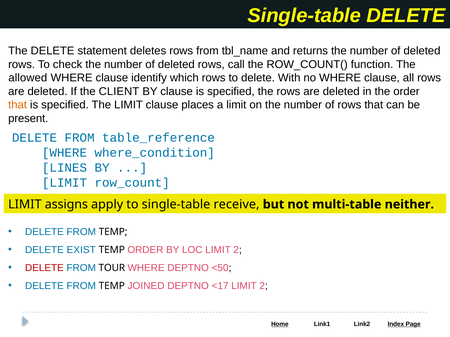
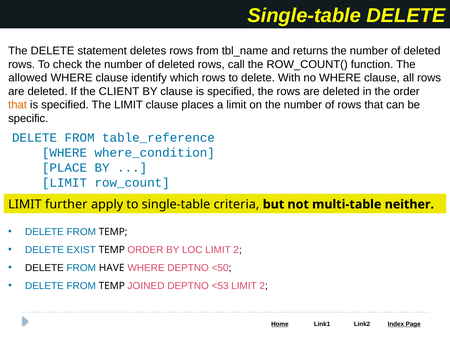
present: present -> specific
LINES: LINES -> PLACE
assigns: assigns -> further
receive: receive -> criteria
DELETE at (44, 268) colour: red -> black
TOUR: TOUR -> HAVE
<17: <17 -> <53
